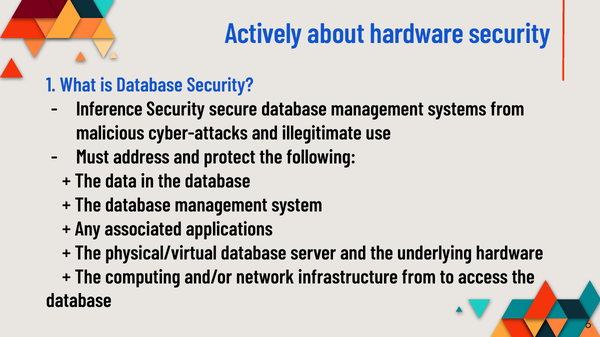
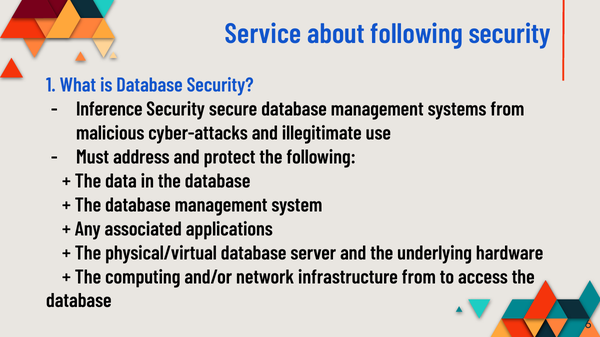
Actively: Actively -> Service
about hardware: hardware -> following
